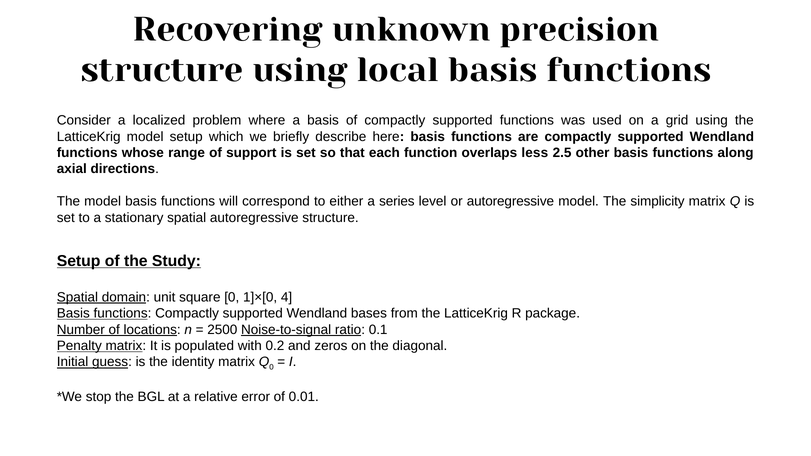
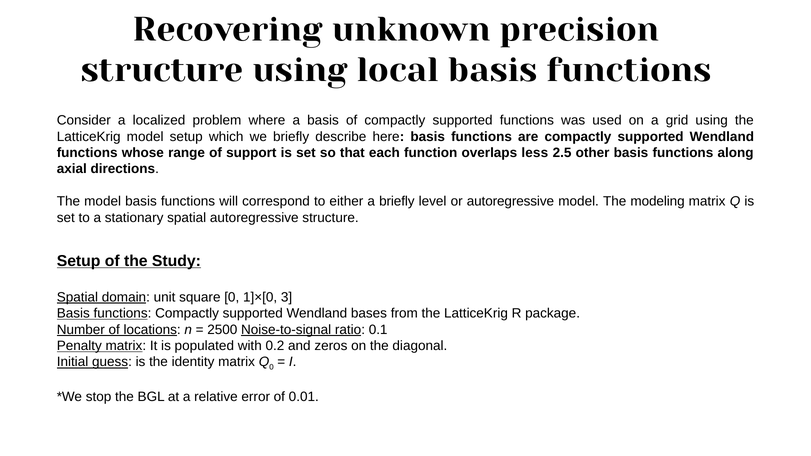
a series: series -> briefly
simplicity: simplicity -> modeling
4: 4 -> 3
